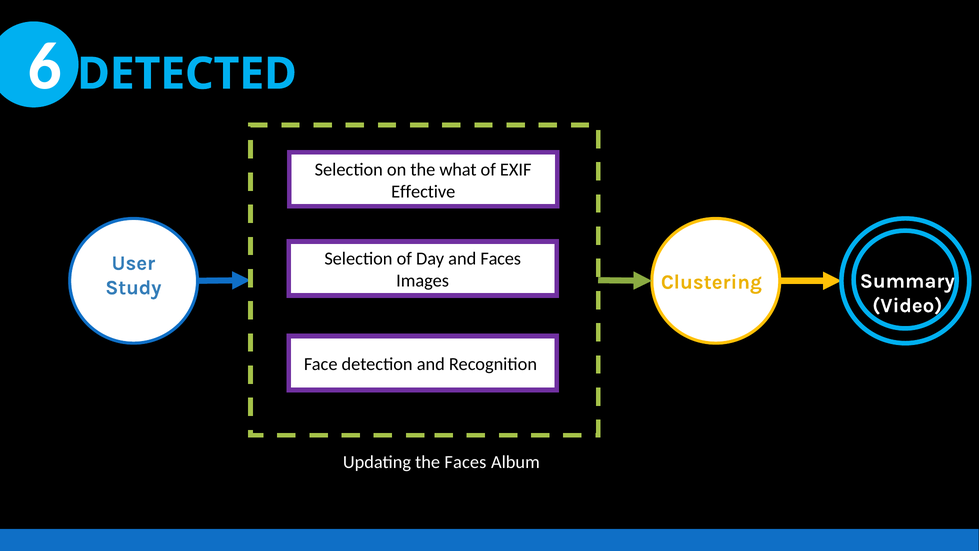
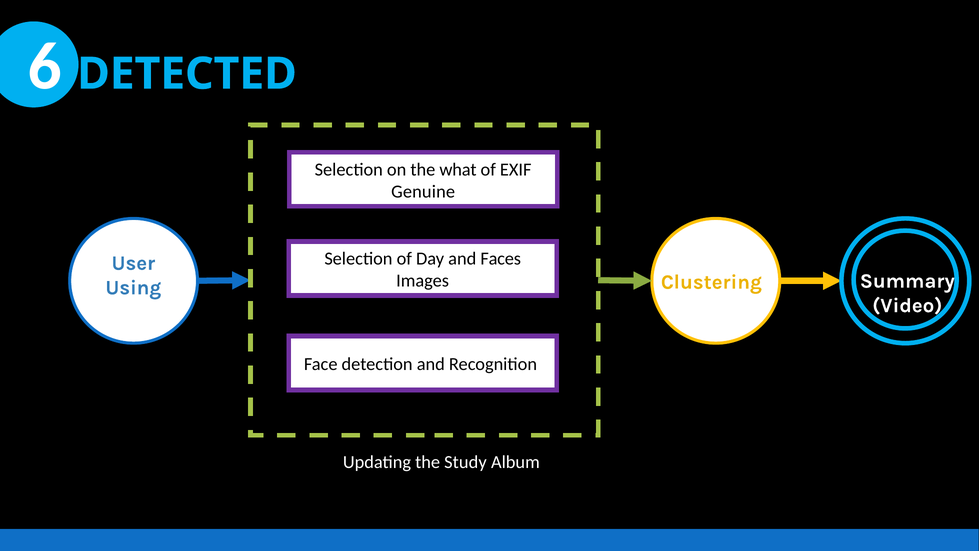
Effective: Effective -> Genuine
Study: Study -> Using
the Faces: Faces -> Study
